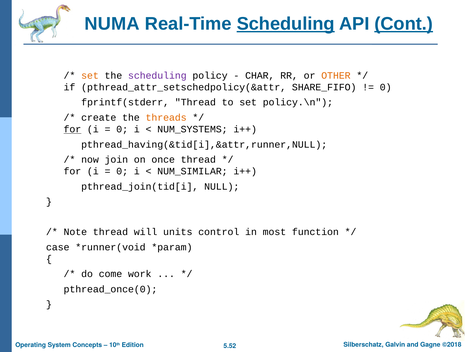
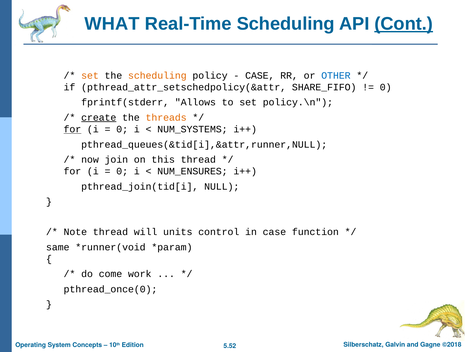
NUMA: NUMA -> WHAT
Scheduling at (286, 24) underline: present -> none
scheduling at (157, 75) colour: purple -> orange
CHAR at (260, 75): CHAR -> CASE
OTHER colour: orange -> blue
fprintf(stderr Thread: Thread -> Allows
create underline: none -> present
pthread_having(&tid[i],&attr,runner,NULL: pthread_having(&tid[i],&attr,runner,NULL -> pthread_queues(&tid[i],&attr,runner,NULL
once: once -> this
NUM_SIMILAR: NUM_SIMILAR -> NUM_ENSURES
in most: most -> case
case: case -> same
